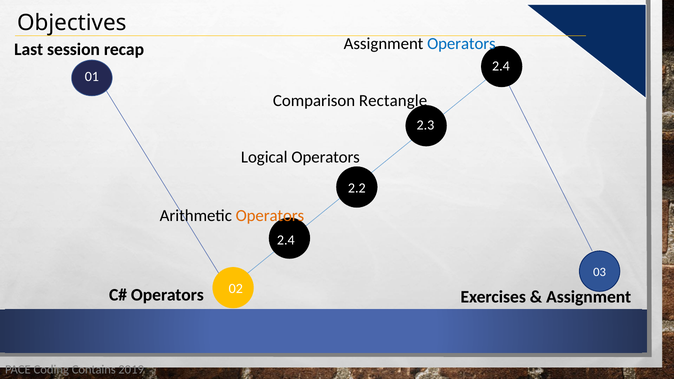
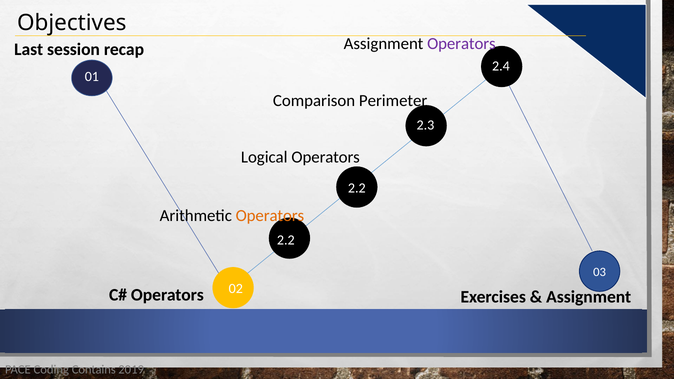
Operators at (461, 44) colour: blue -> purple
Rectangle: Rectangle -> Perimeter
2.4 at (286, 240): 2.4 -> 2.2
